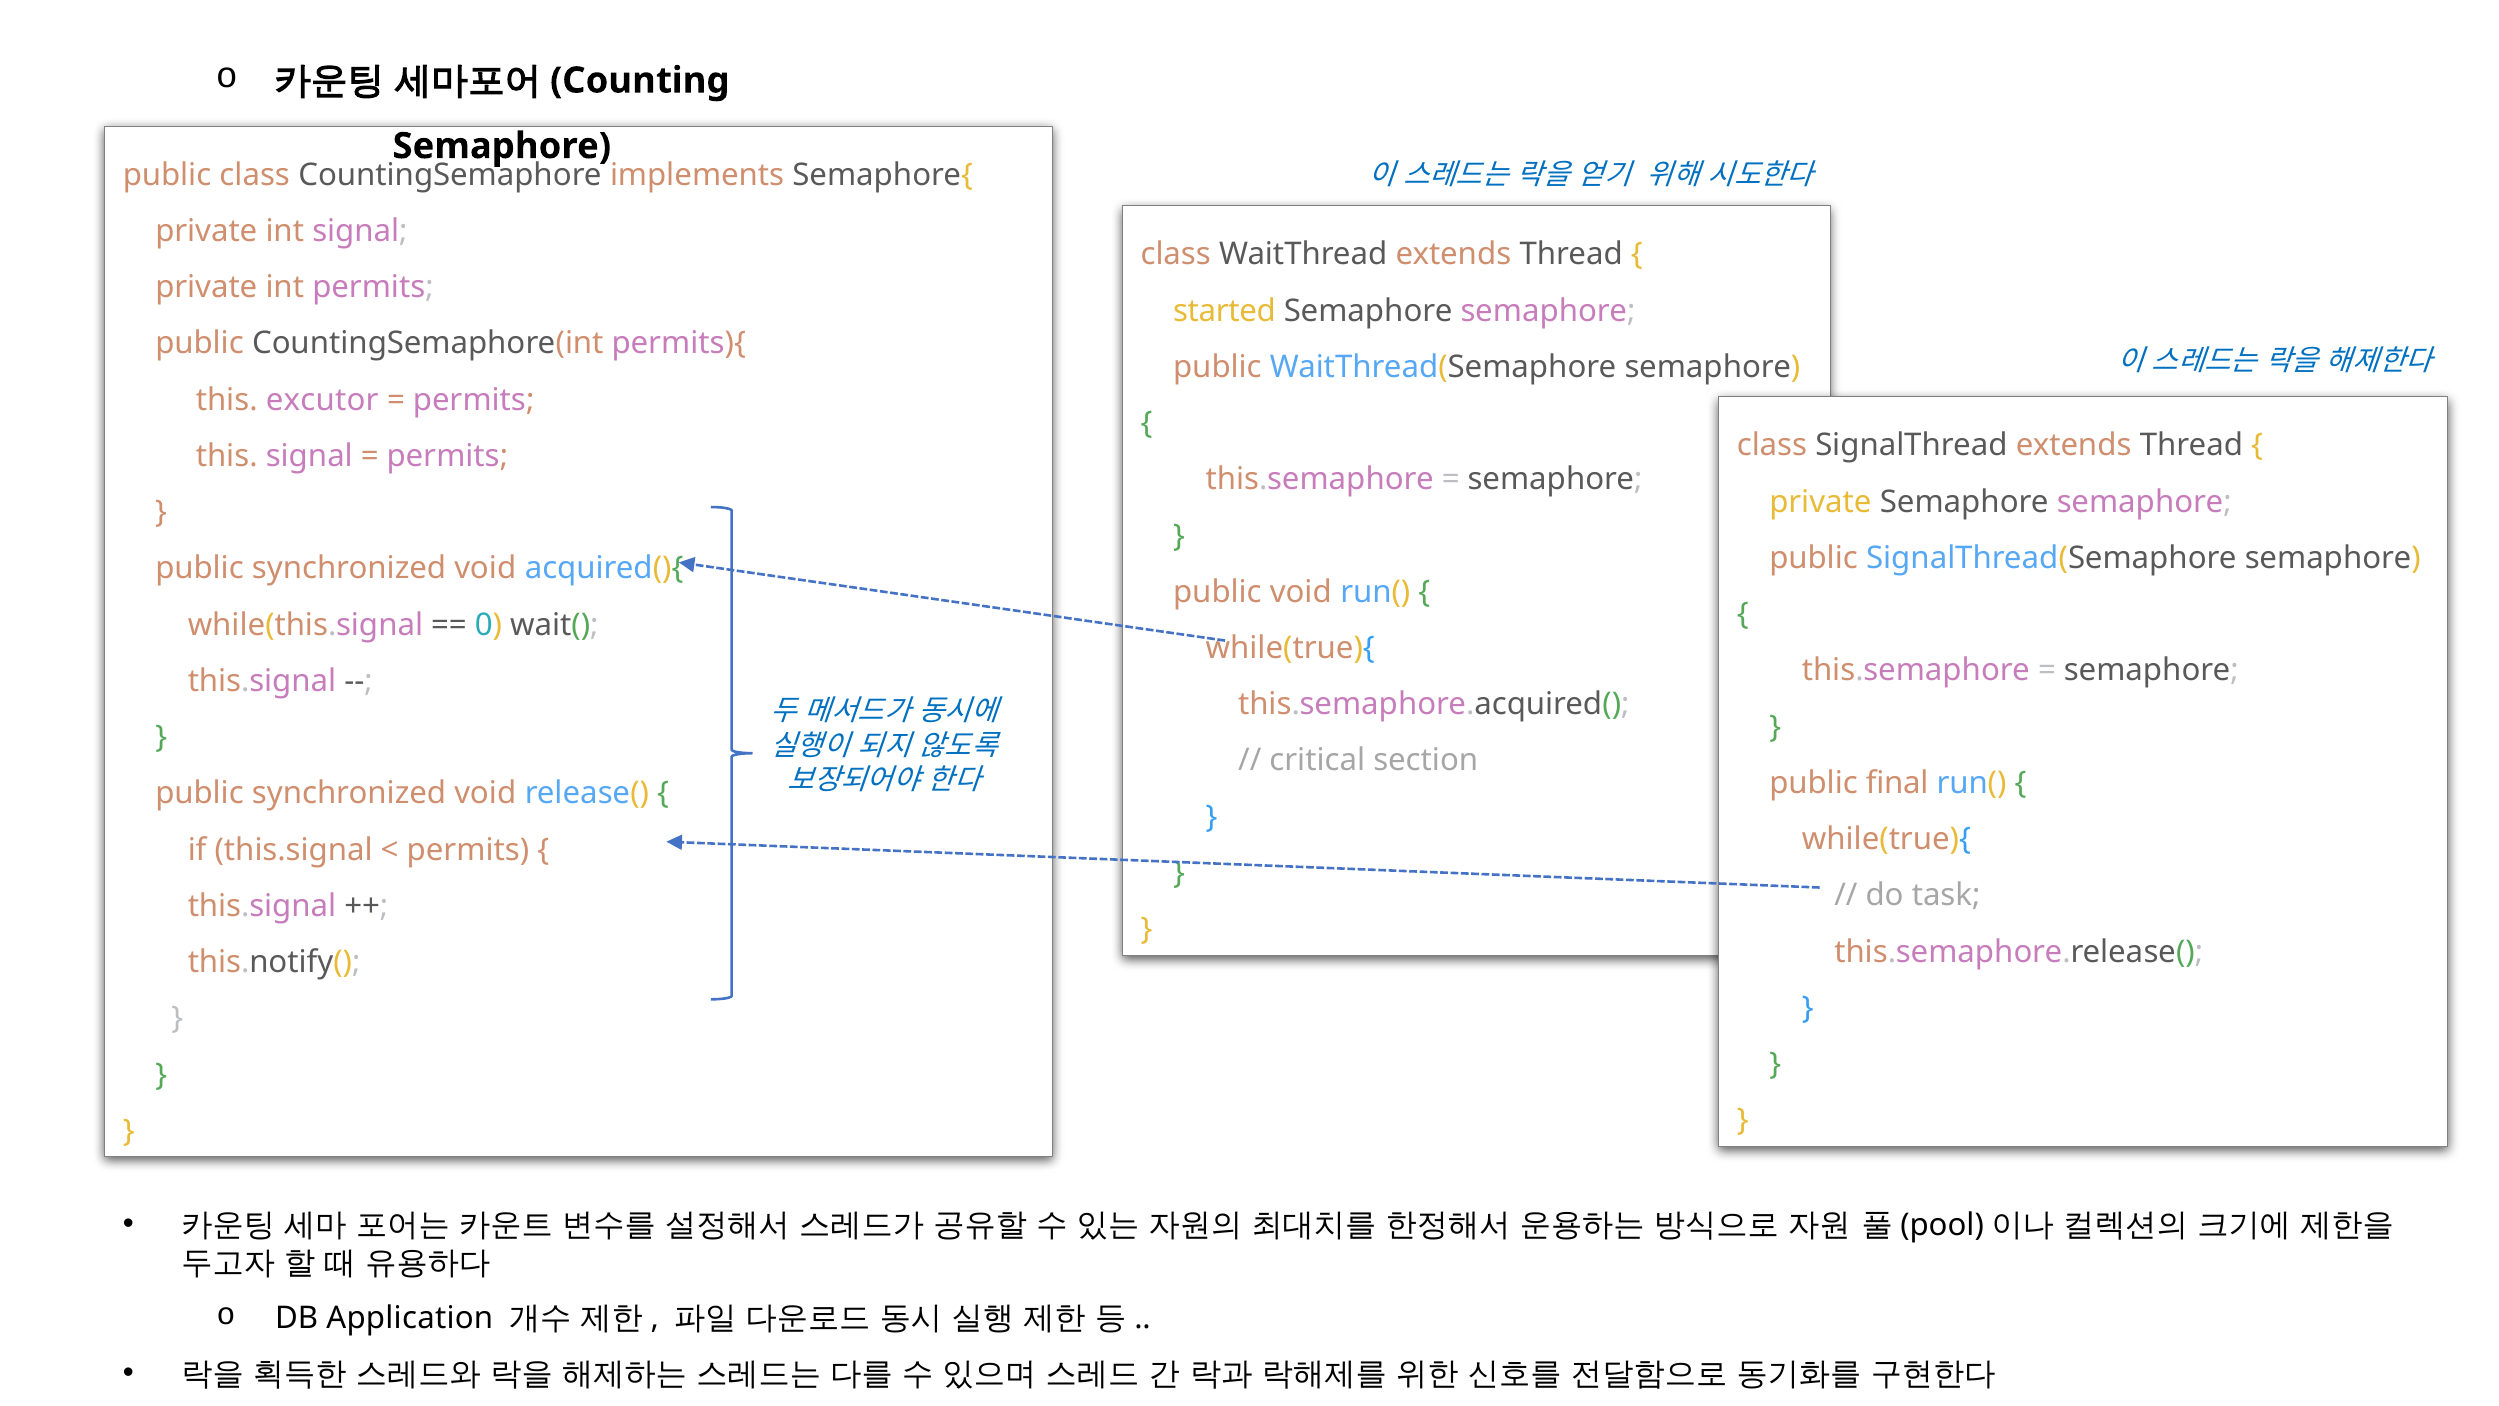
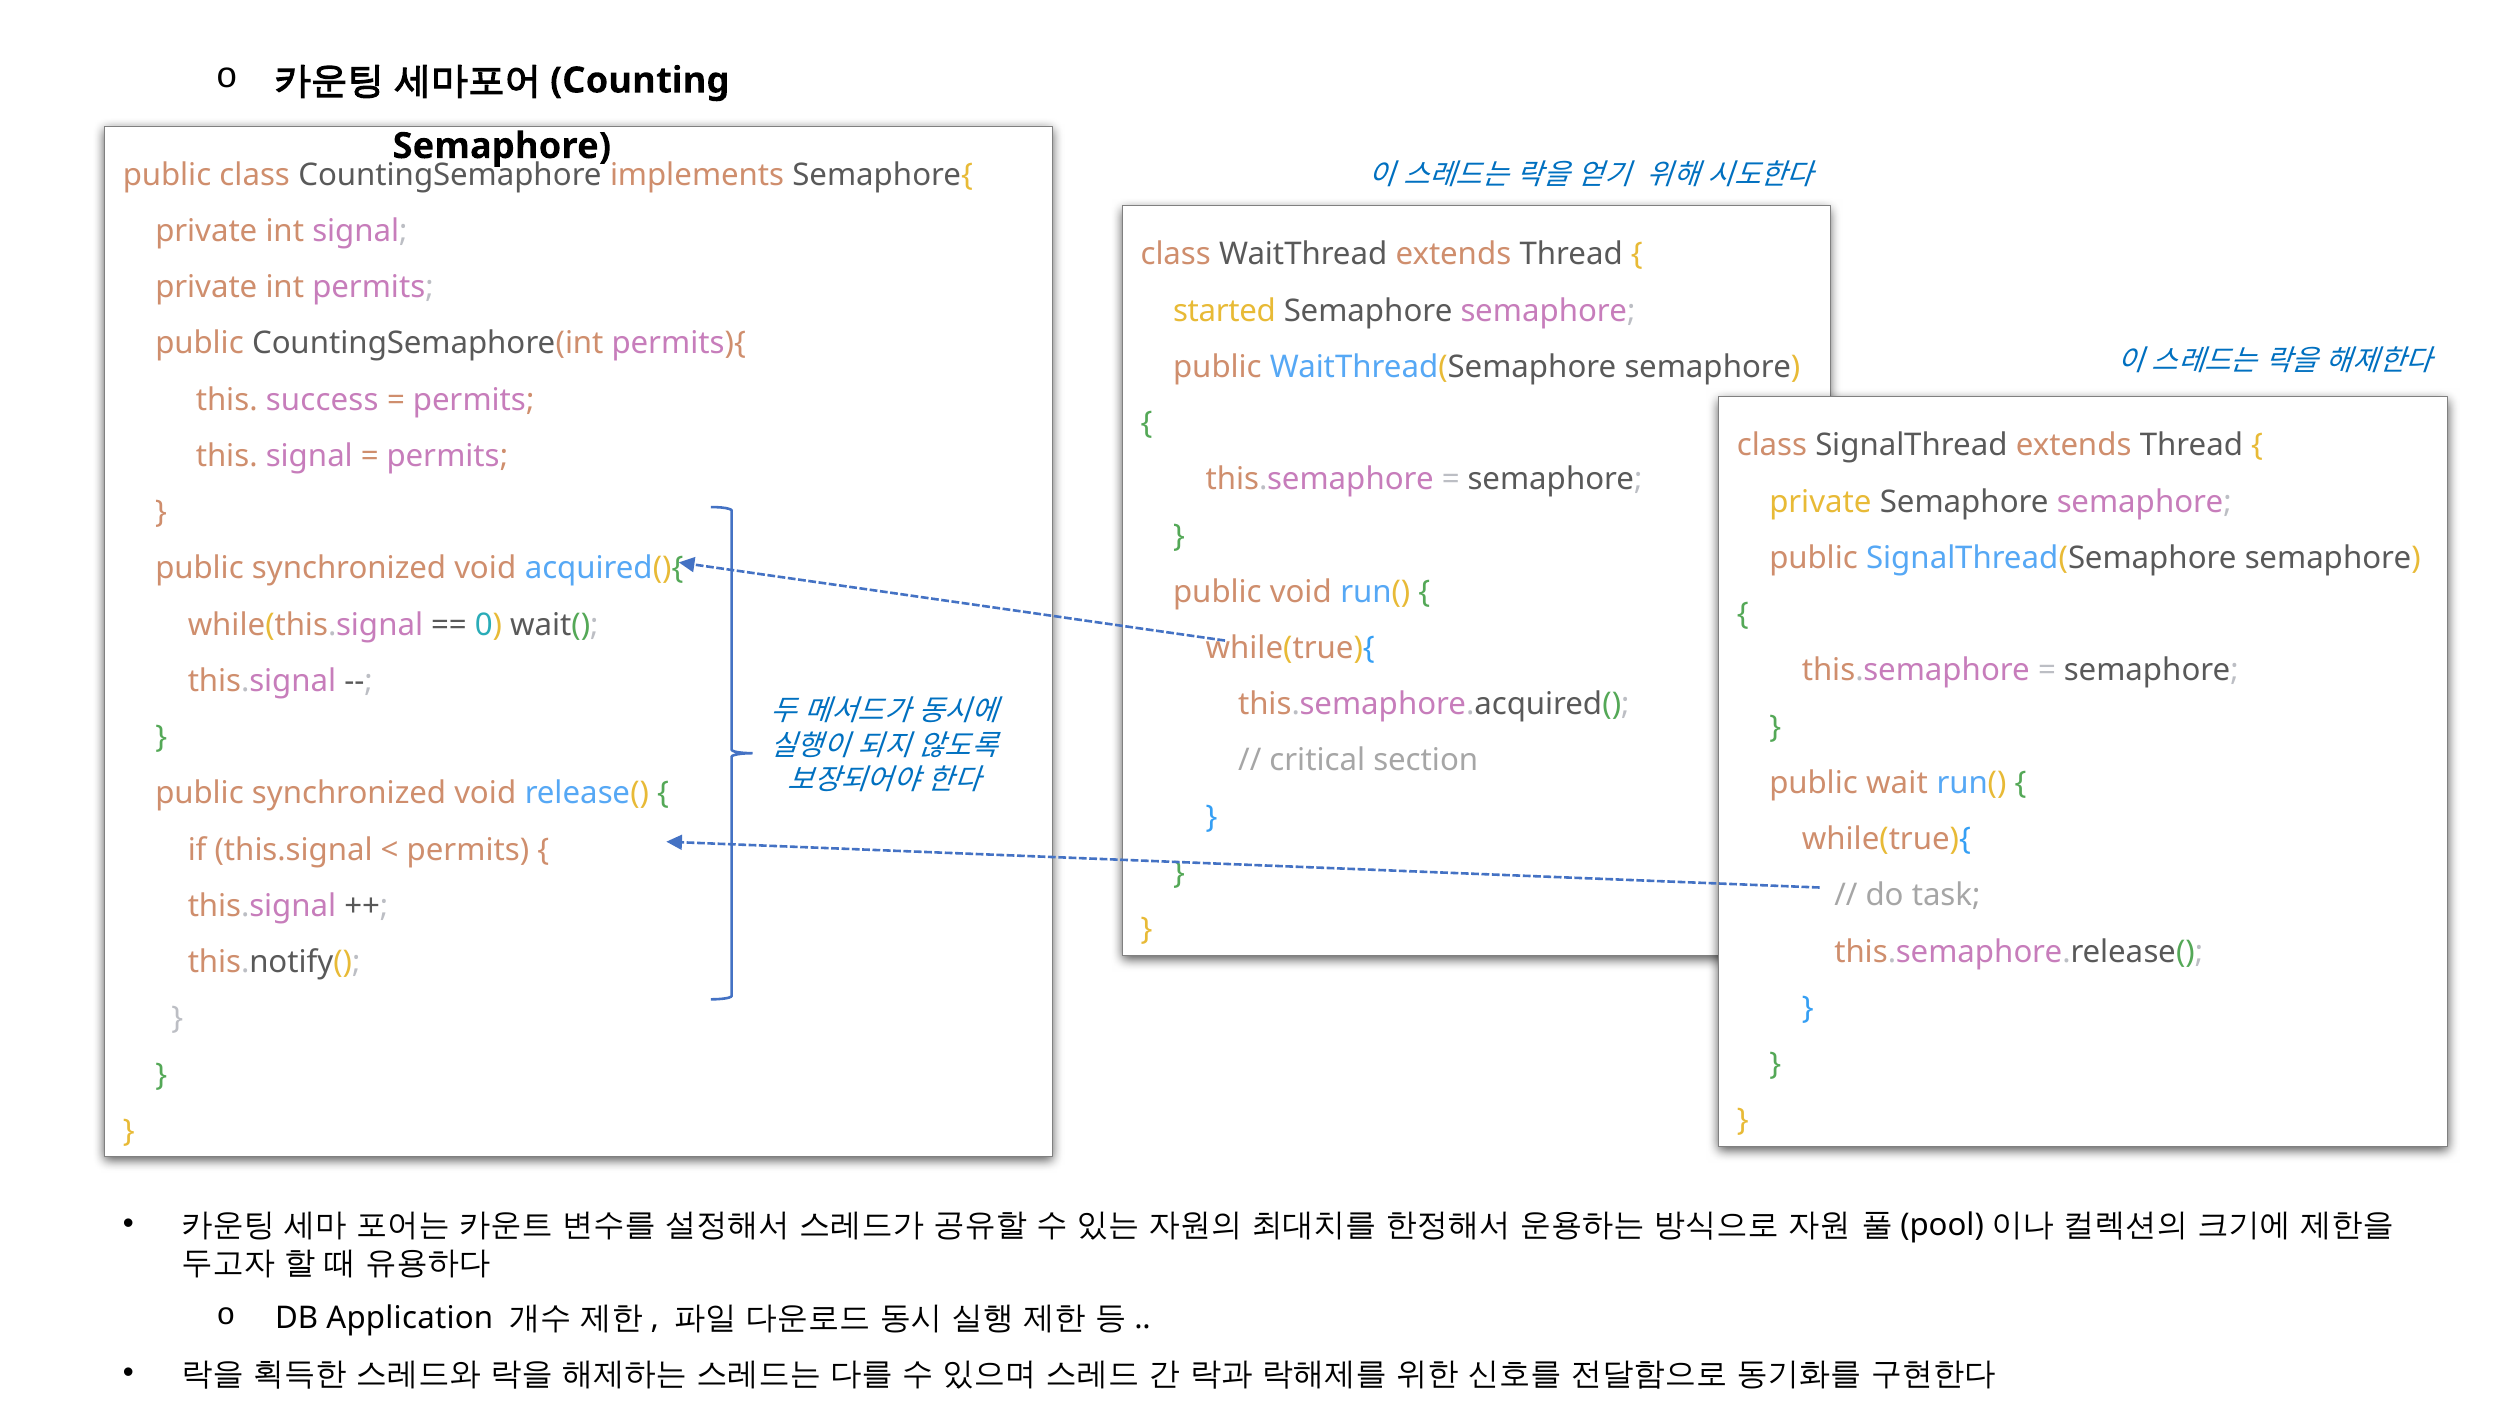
excutor: excutor -> success
final: final -> wait
